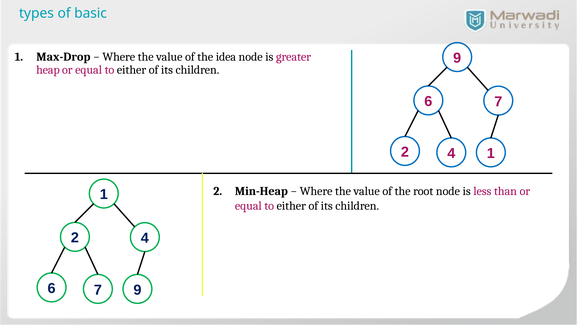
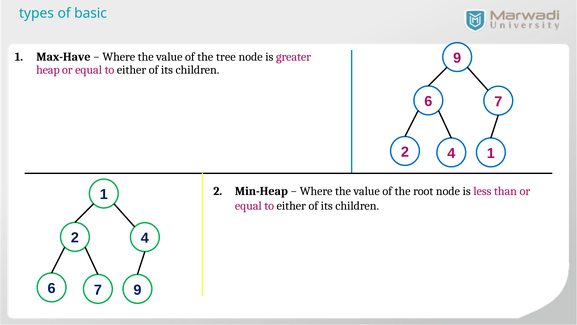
Max-Drop: Max-Drop -> Max-Have
idea: idea -> tree
